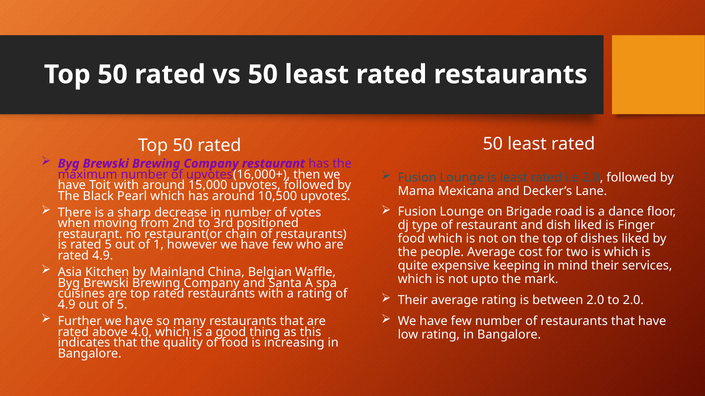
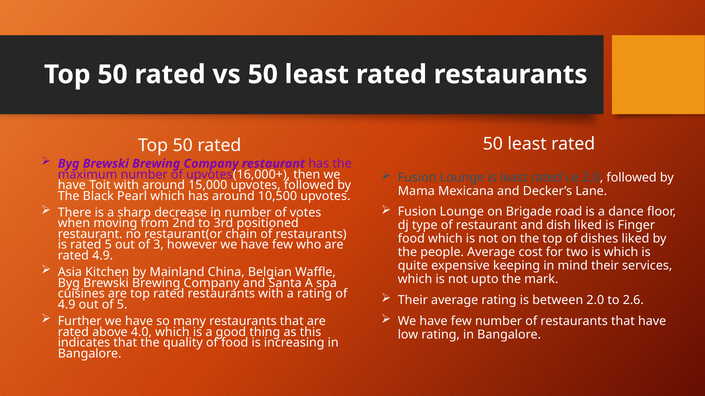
1: 1 -> 3
to 2.0: 2.0 -> 2.6
